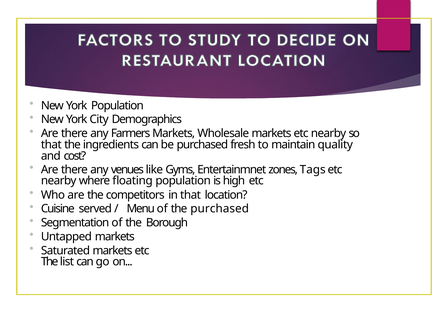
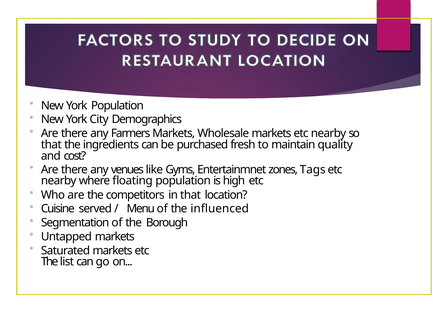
the purchased: purchased -> influenced
